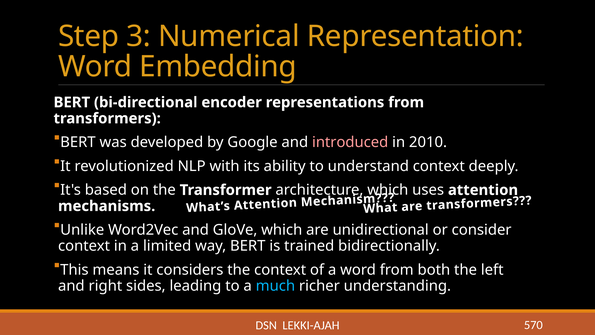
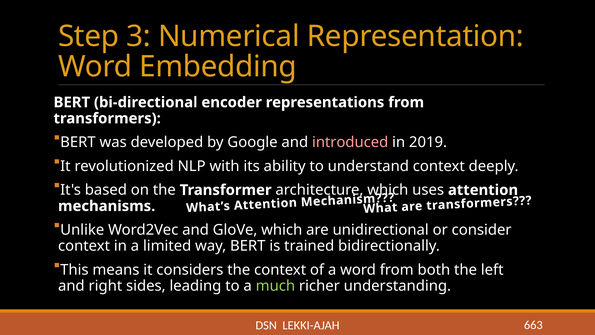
2010: 2010 -> 2019
much colour: light blue -> light green
570: 570 -> 663
